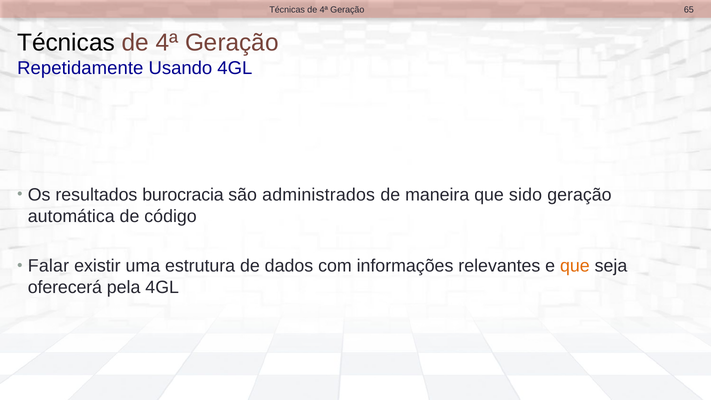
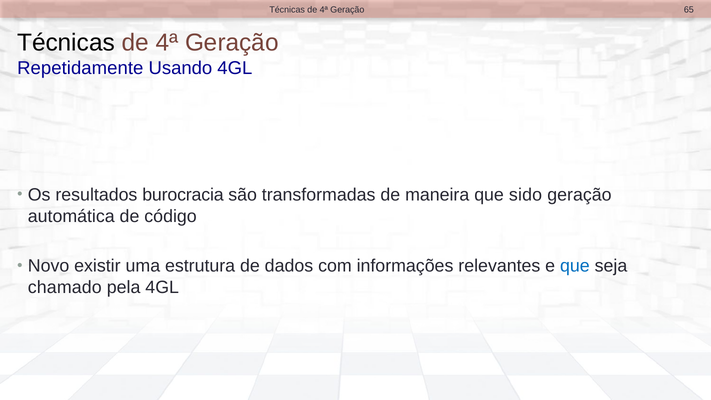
administrados: administrados -> transformadas
Falar: Falar -> Novo
que at (575, 266) colour: orange -> blue
oferecerá: oferecerá -> chamado
